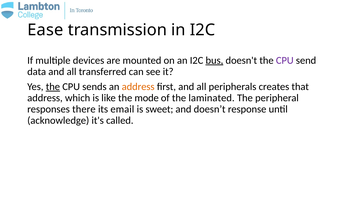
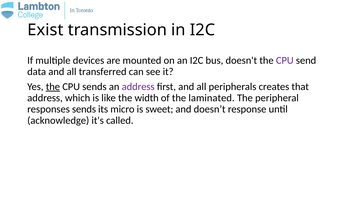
Ease: Ease -> Exist
bus underline: present -> none
address at (138, 87) colour: orange -> purple
mode: mode -> width
responses there: there -> sends
email: email -> micro
